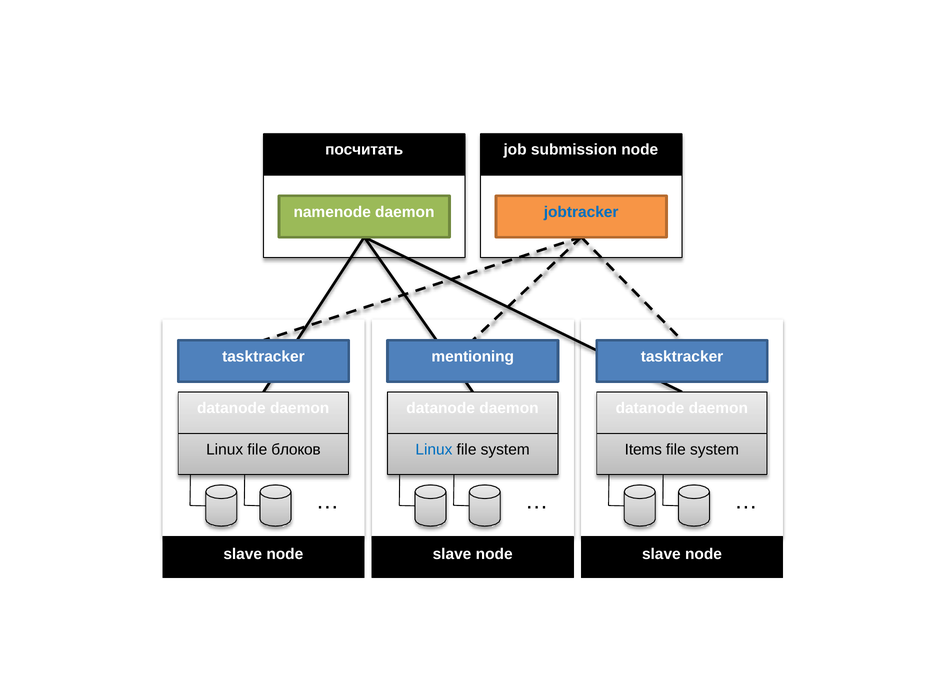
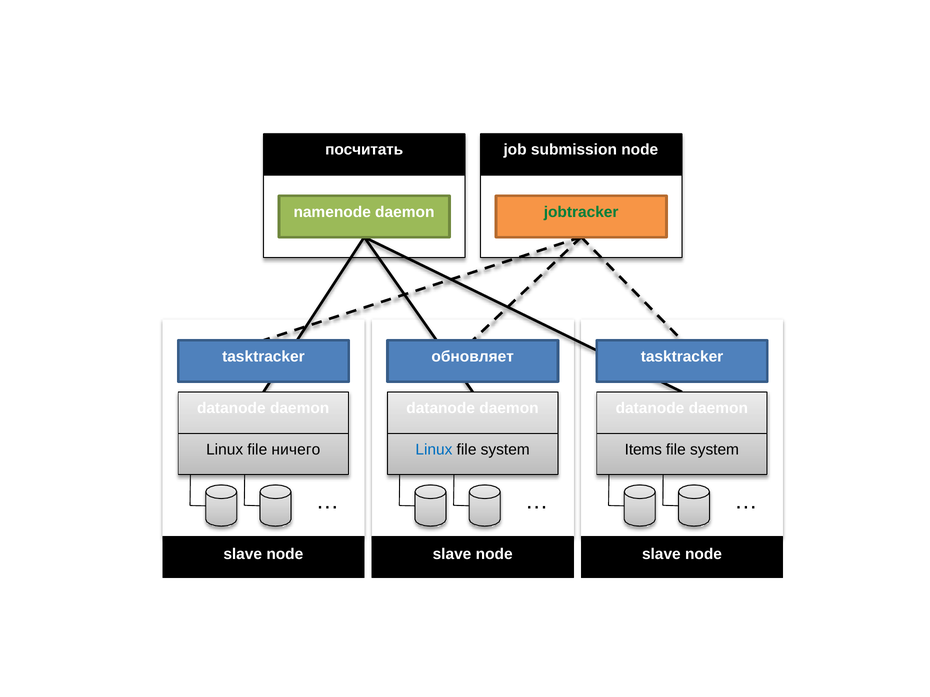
jobtracker colour: blue -> green
mentioning: mentioning -> обновляет
блоков: блоков -> ничего
